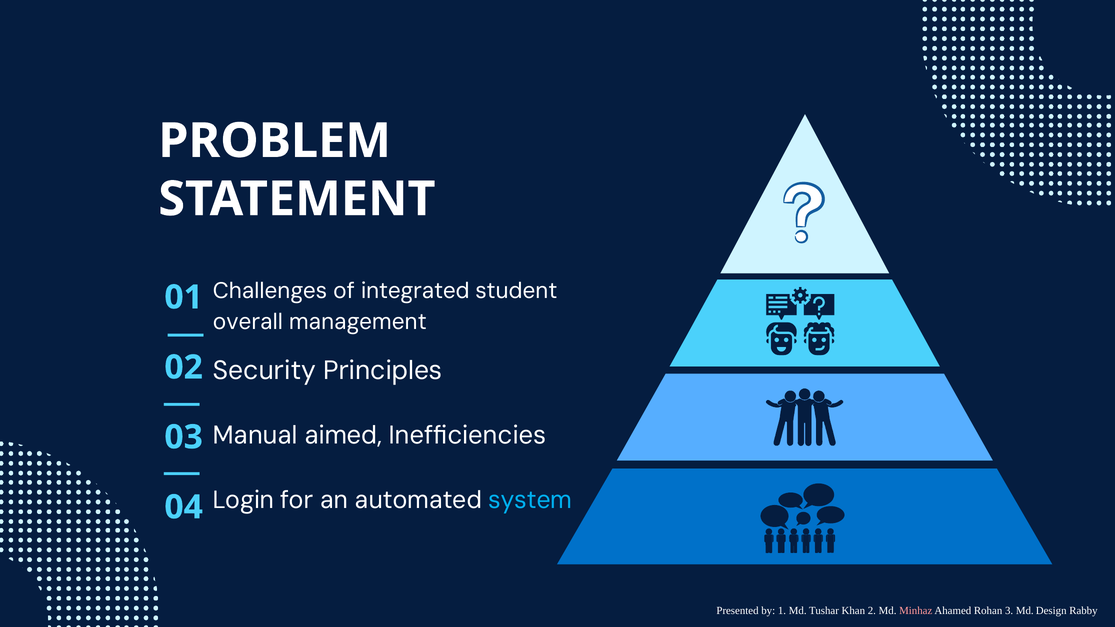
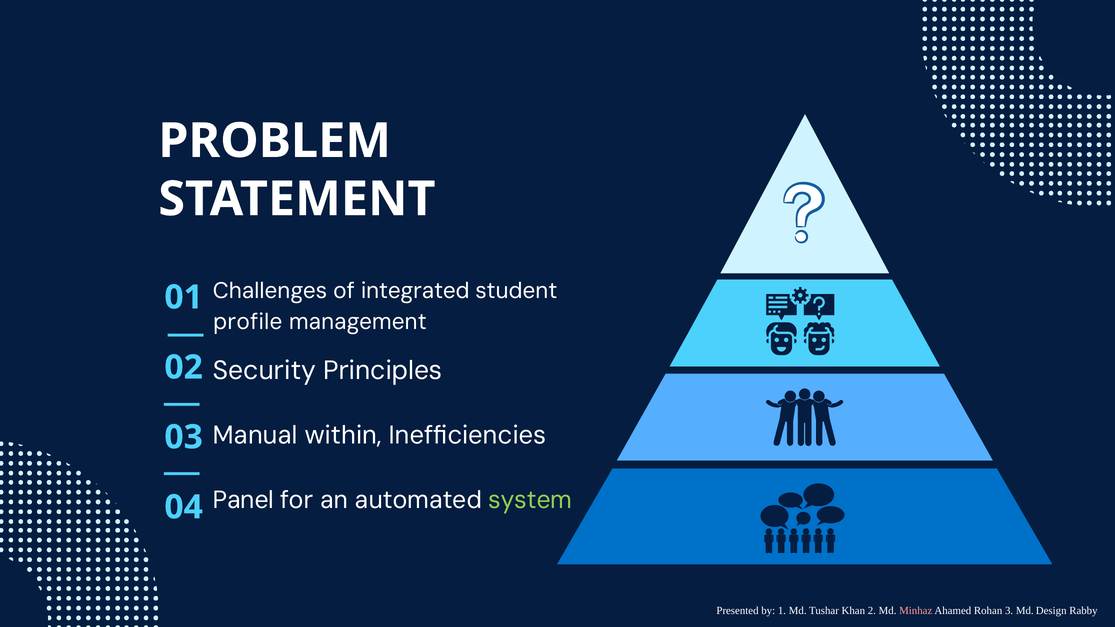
overall: overall -> profile
aimed: aimed -> within
Login: Login -> Panel
system colour: light blue -> light green
